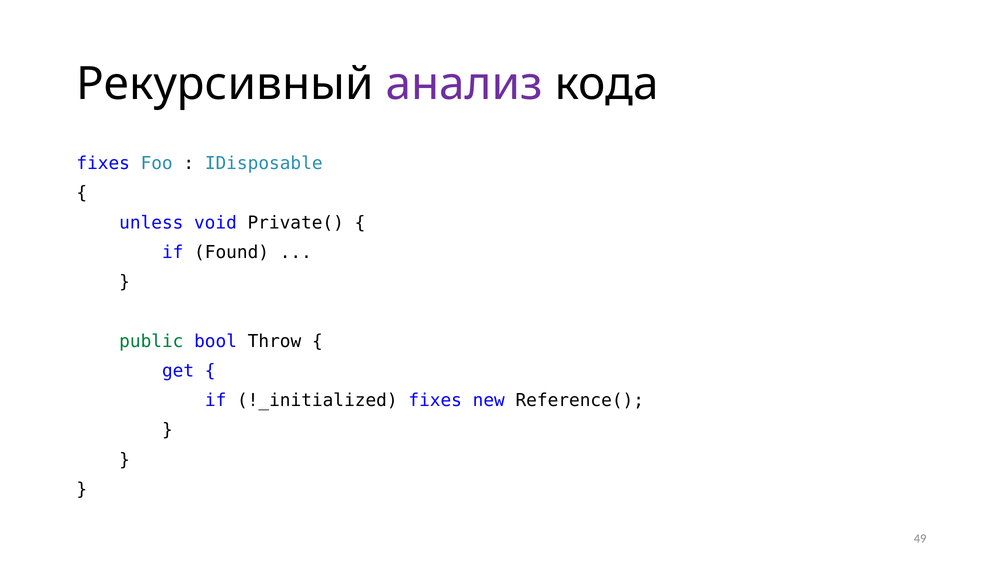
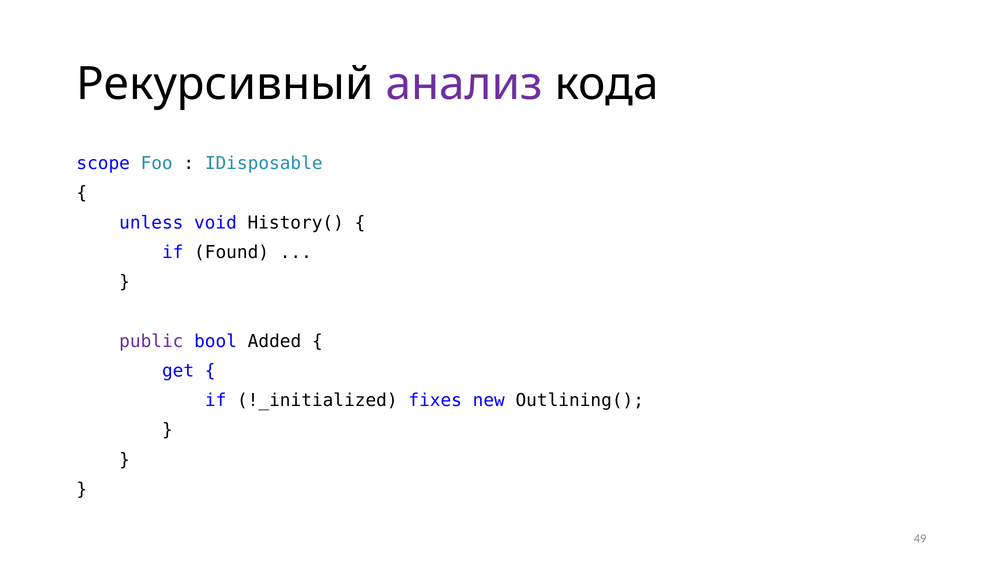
fixes at (103, 163): fixes -> scope
Private(: Private( -> History(
public colour: green -> purple
Throw: Throw -> Added
Reference(: Reference( -> Outlining(
